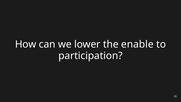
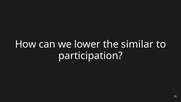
enable: enable -> similar
